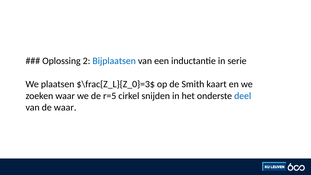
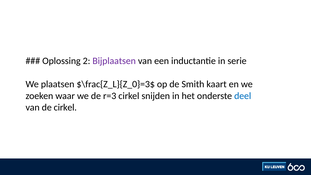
Bijplaatsen colour: blue -> purple
r=5: r=5 -> r=3
de waar: waar -> cirkel
